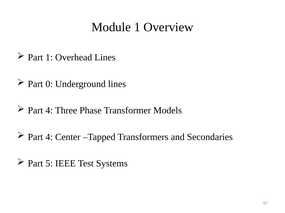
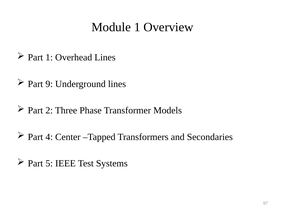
0: 0 -> 9
4 at (49, 111): 4 -> 2
